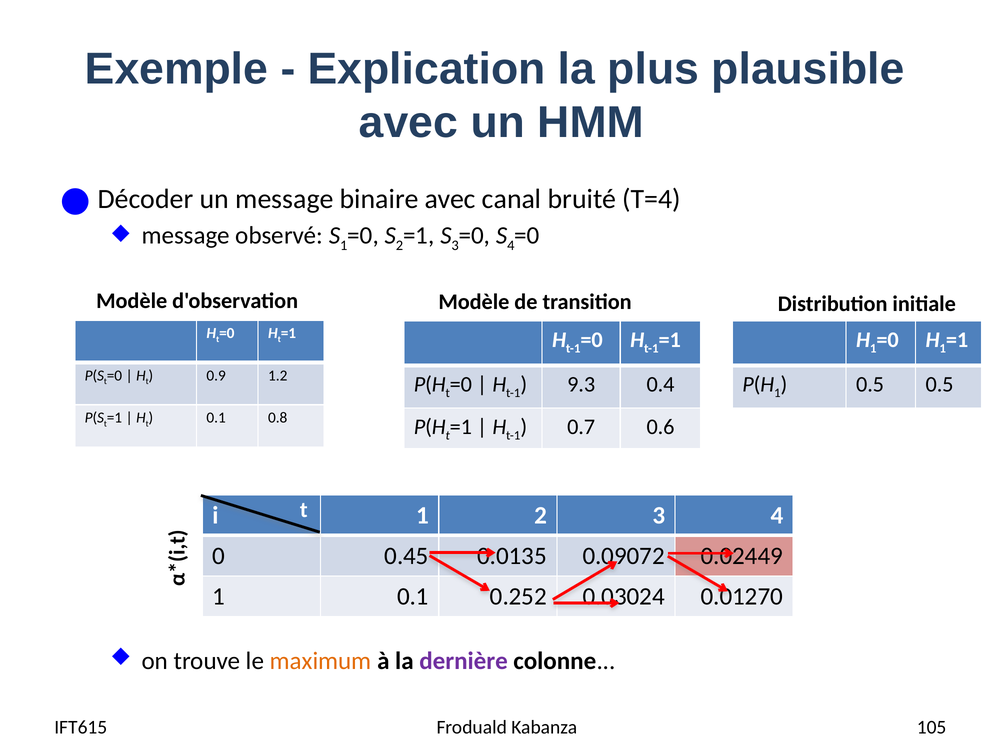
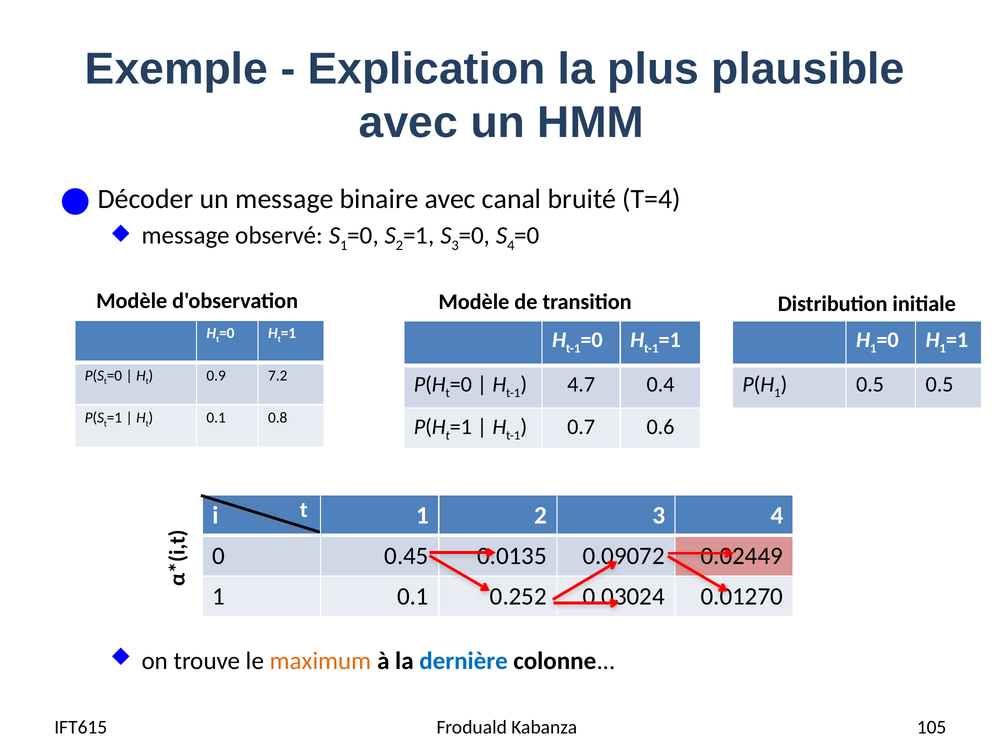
1.2: 1.2 -> 7.2
9.3: 9.3 -> 4.7
dernière colour: purple -> blue
